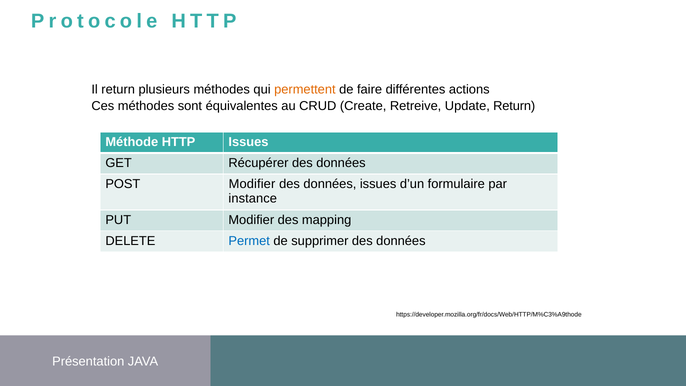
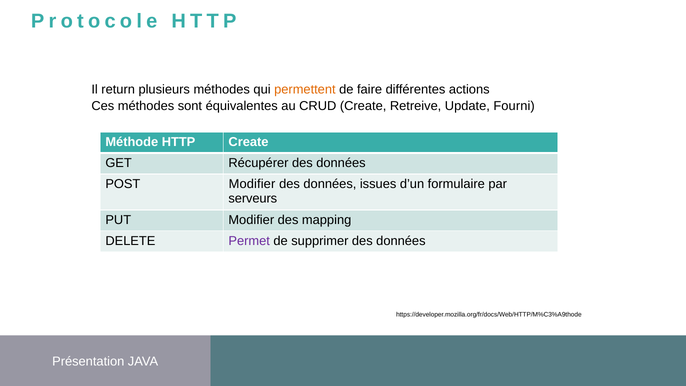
Update Return: Return -> Fourni
HTTP Issues: Issues -> Create
instance: instance -> serveurs
Permet colour: blue -> purple
